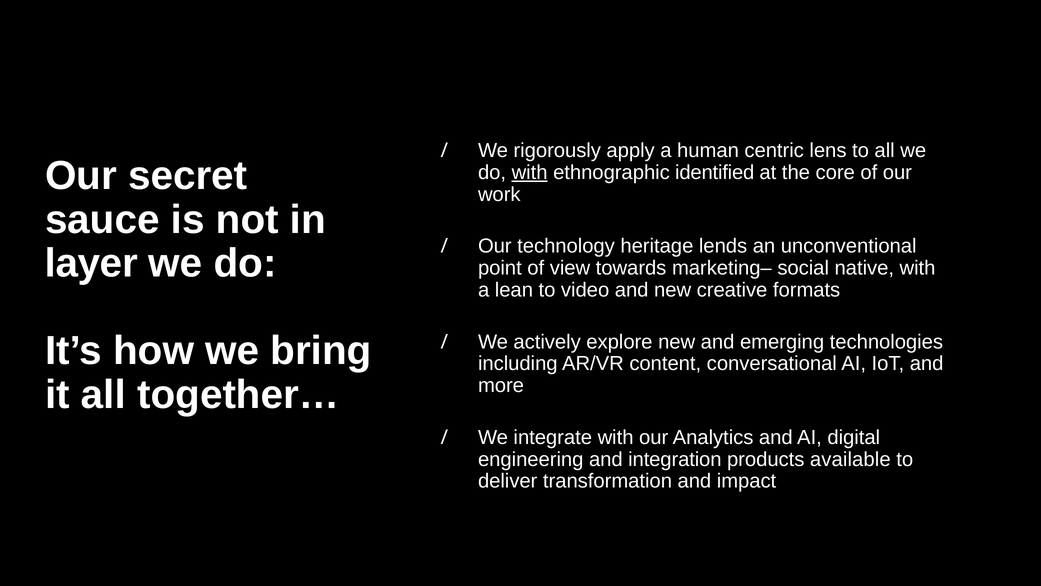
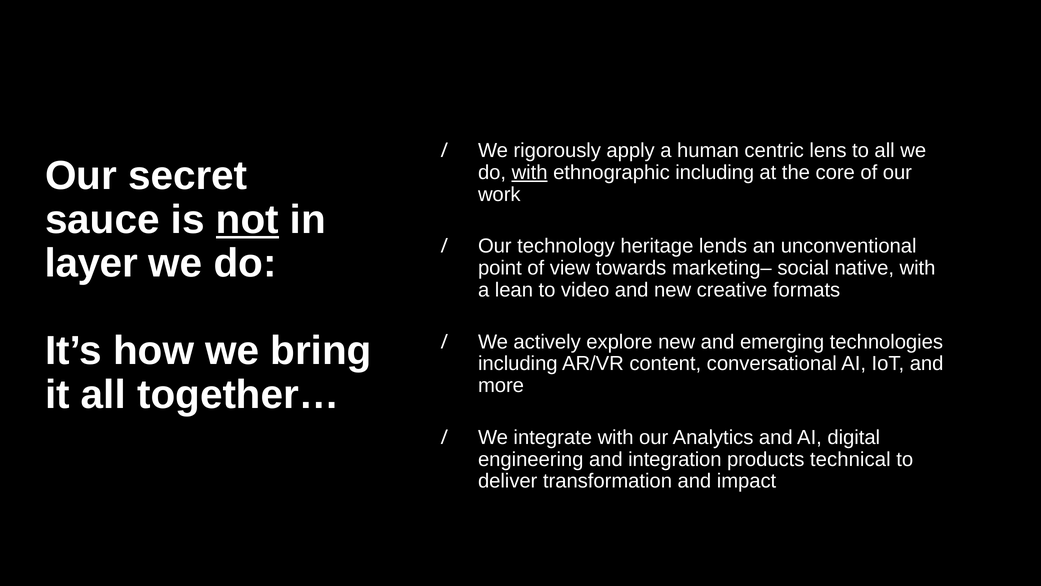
ethnographic identified: identified -> including
not underline: none -> present
available: available -> technical
